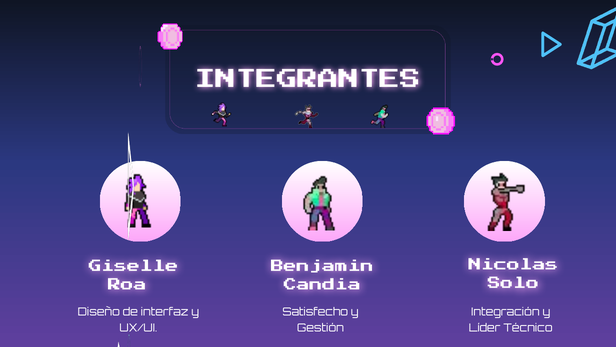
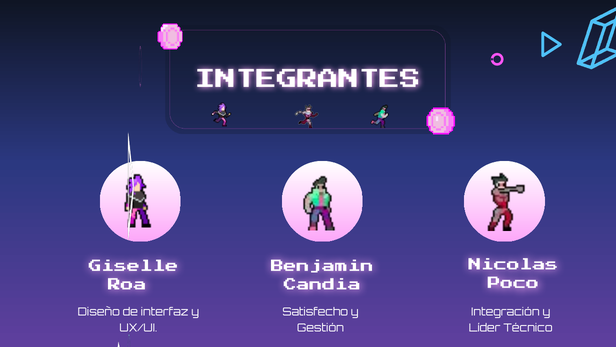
Solo: Solo -> Poco
